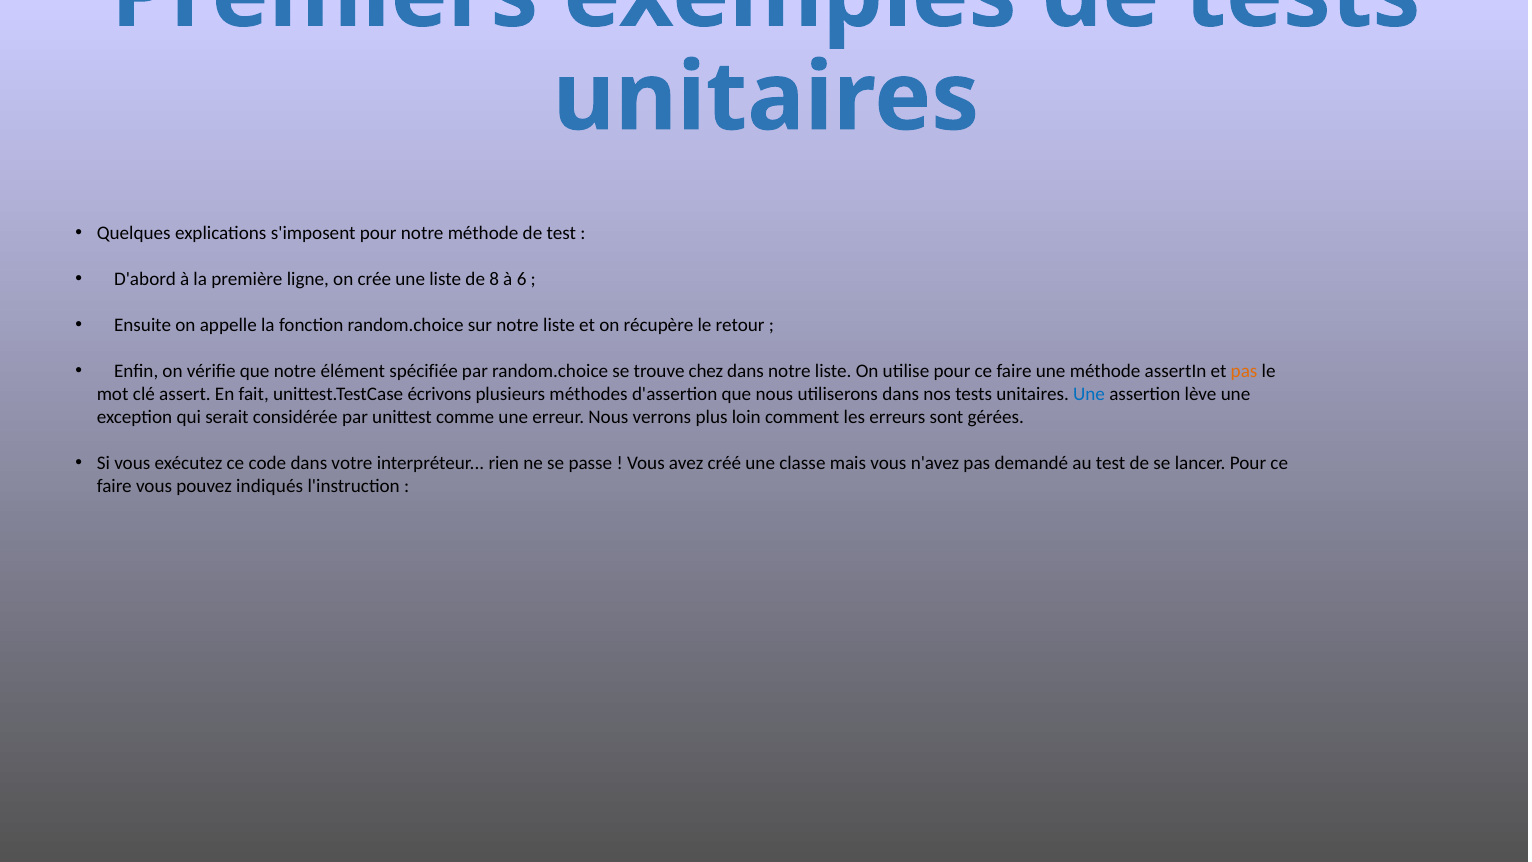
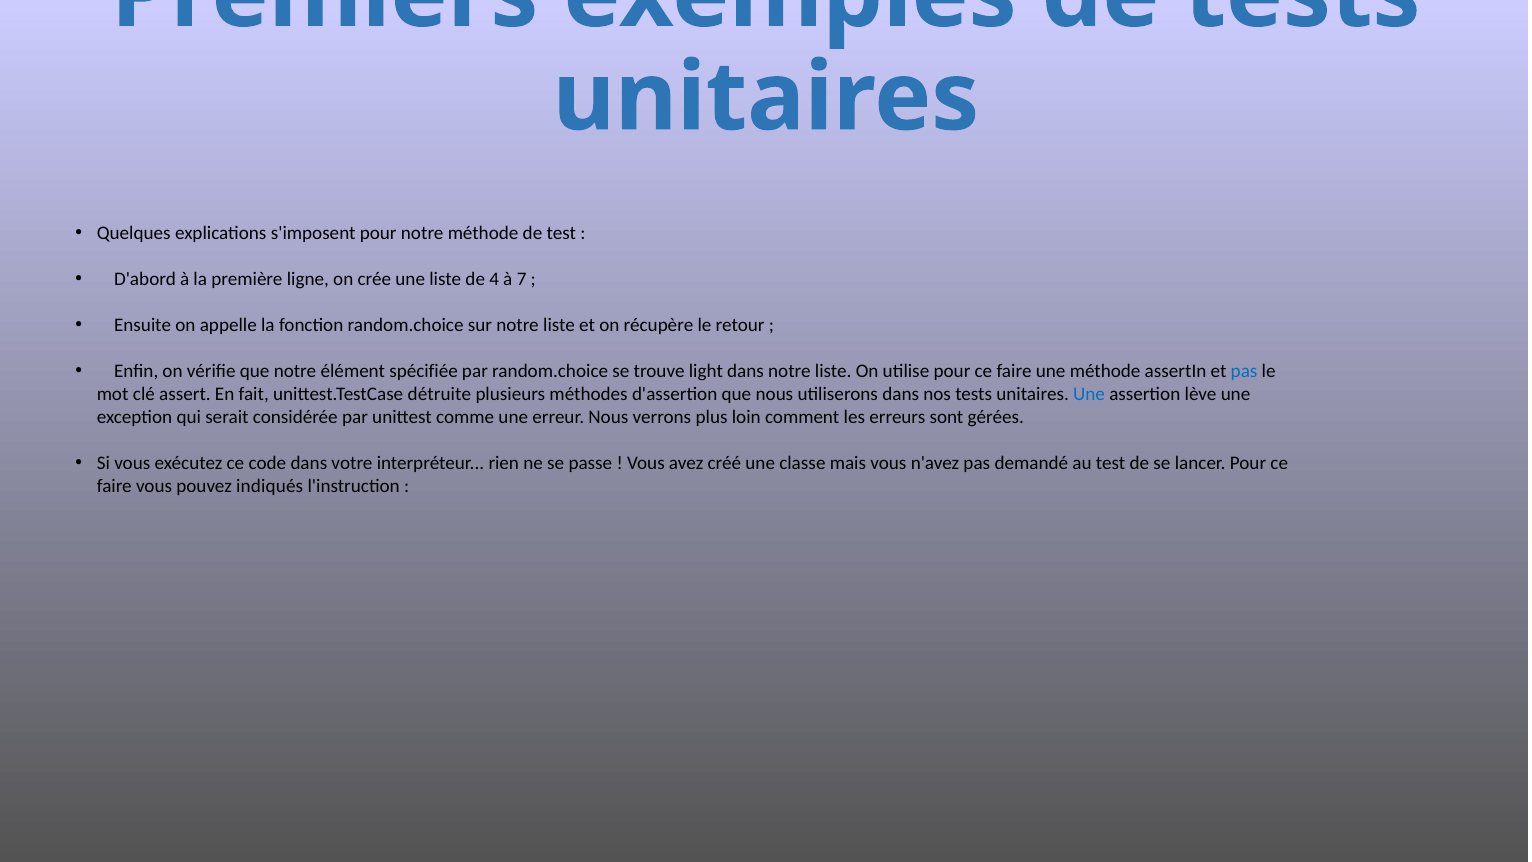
8: 8 -> 4
6: 6 -> 7
chez: chez -> light
pas at (1244, 371) colour: orange -> blue
écrivons: écrivons -> détruite
